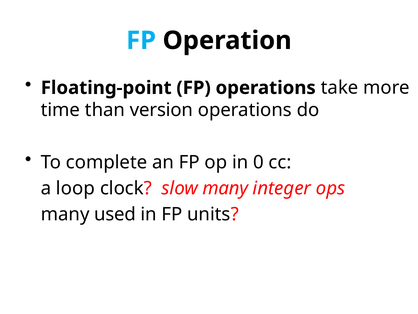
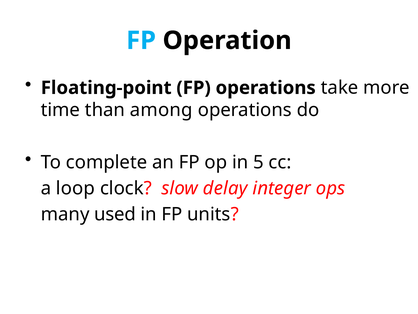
version: version -> among
0: 0 -> 5
slow many: many -> delay
